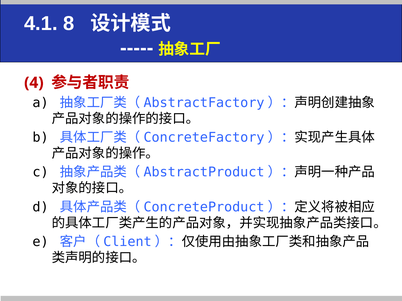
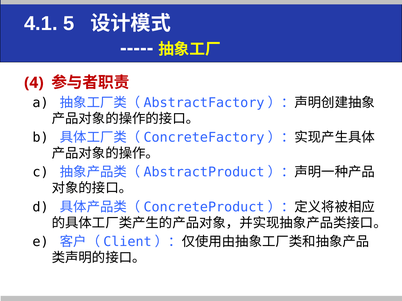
8: 8 -> 5
